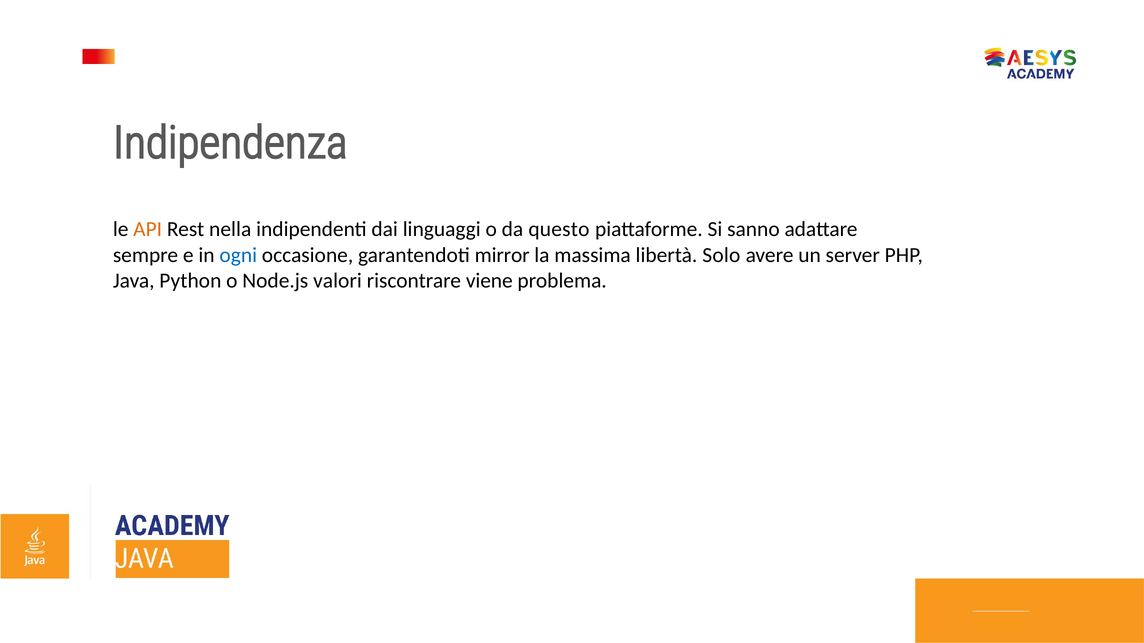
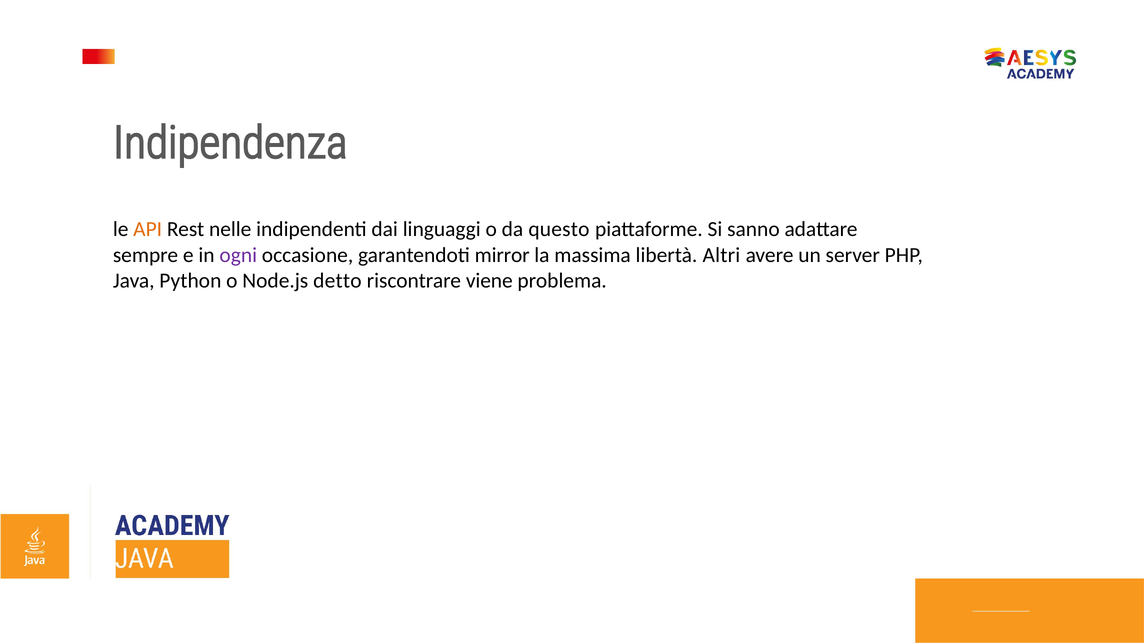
nella: nella -> nelle
ogni colour: blue -> purple
Solo: Solo -> Altri
valori: valori -> detto
